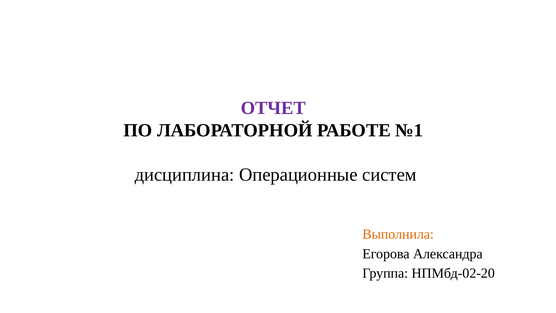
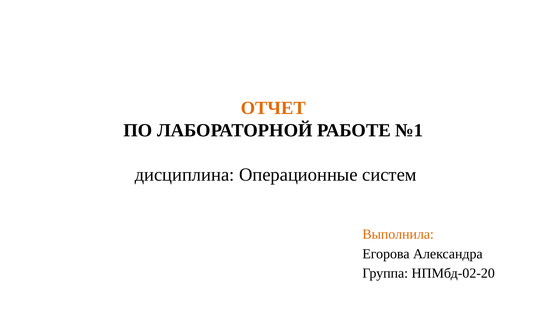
ОТЧЕТ colour: purple -> orange
